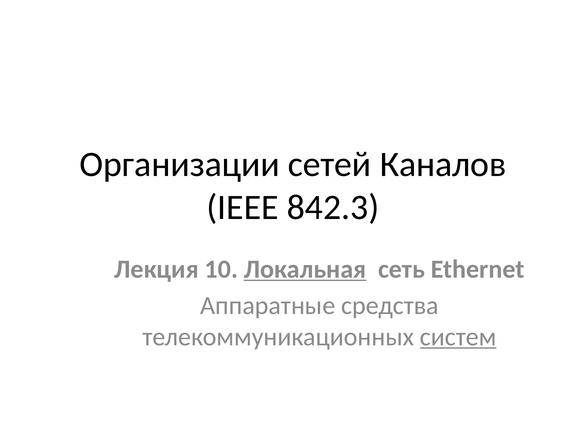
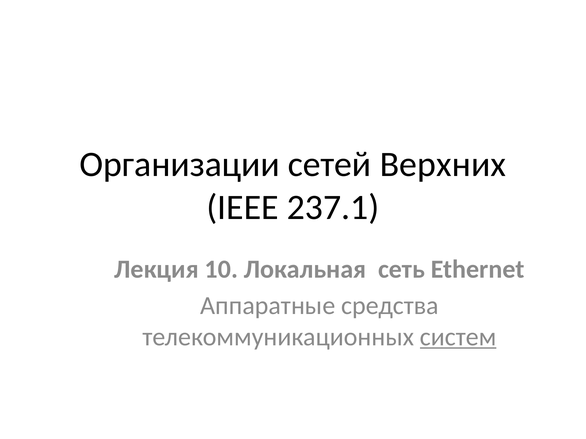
Каналов: Каналов -> Верхних
842.3: 842.3 -> 237.1
Локальная underline: present -> none
